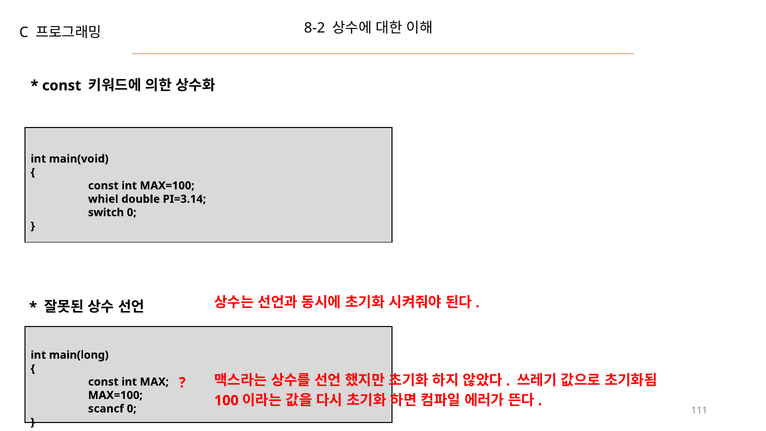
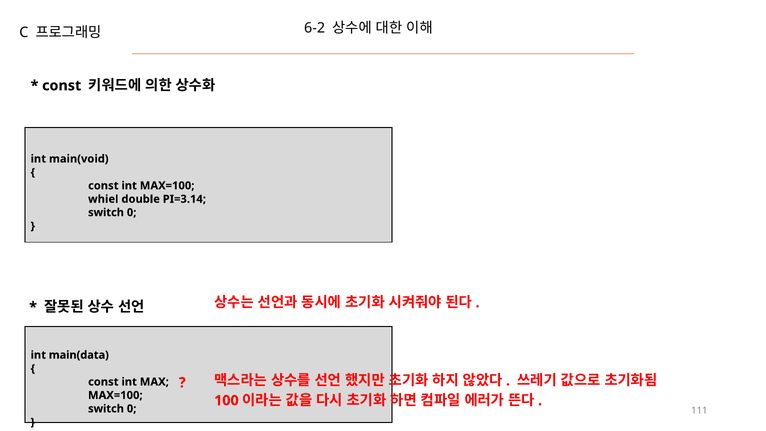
8-2: 8-2 -> 6-2
main(long: main(long -> main(data
scancf at (106, 409): scancf -> switch
